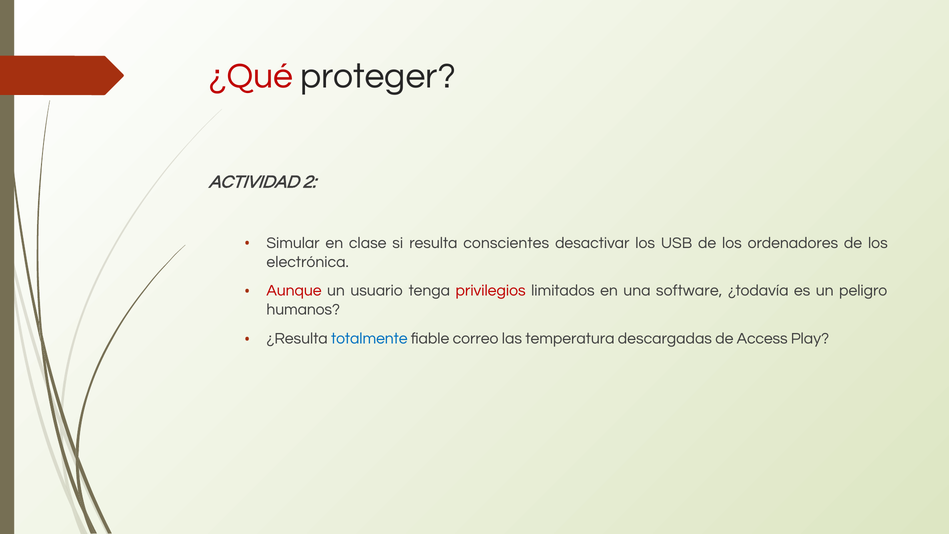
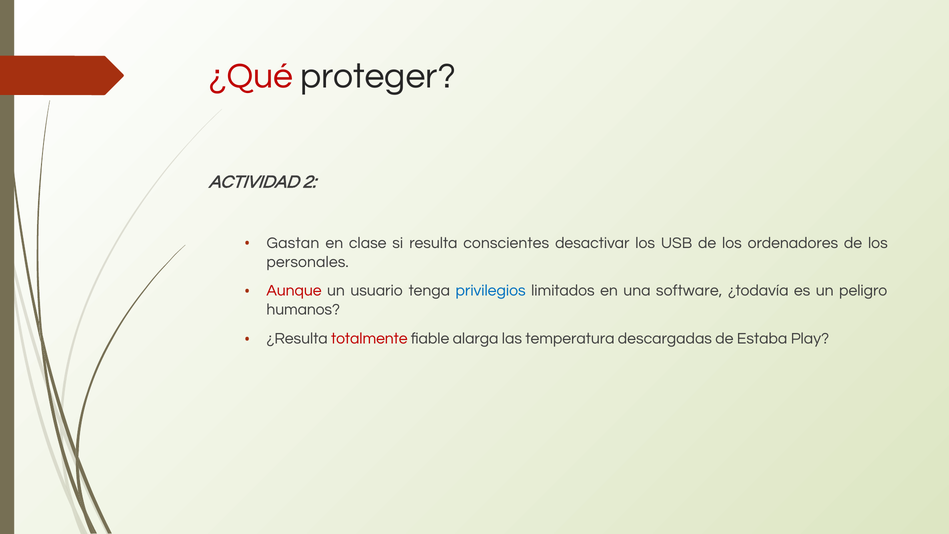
Simular: Simular -> Gastan
electrónica: electrónica -> personales
privilegios colour: red -> blue
totalmente colour: blue -> red
correo: correo -> alarga
Access: Access -> Estaba
